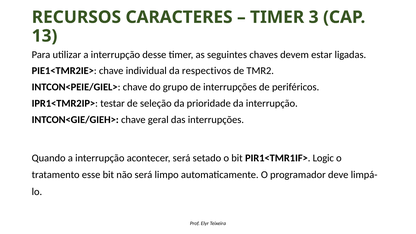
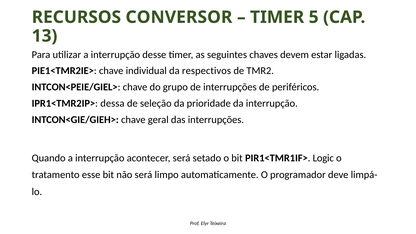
CARACTERES: CARACTERES -> CONVERSOR
3: 3 -> 5
testar: testar -> dessa
